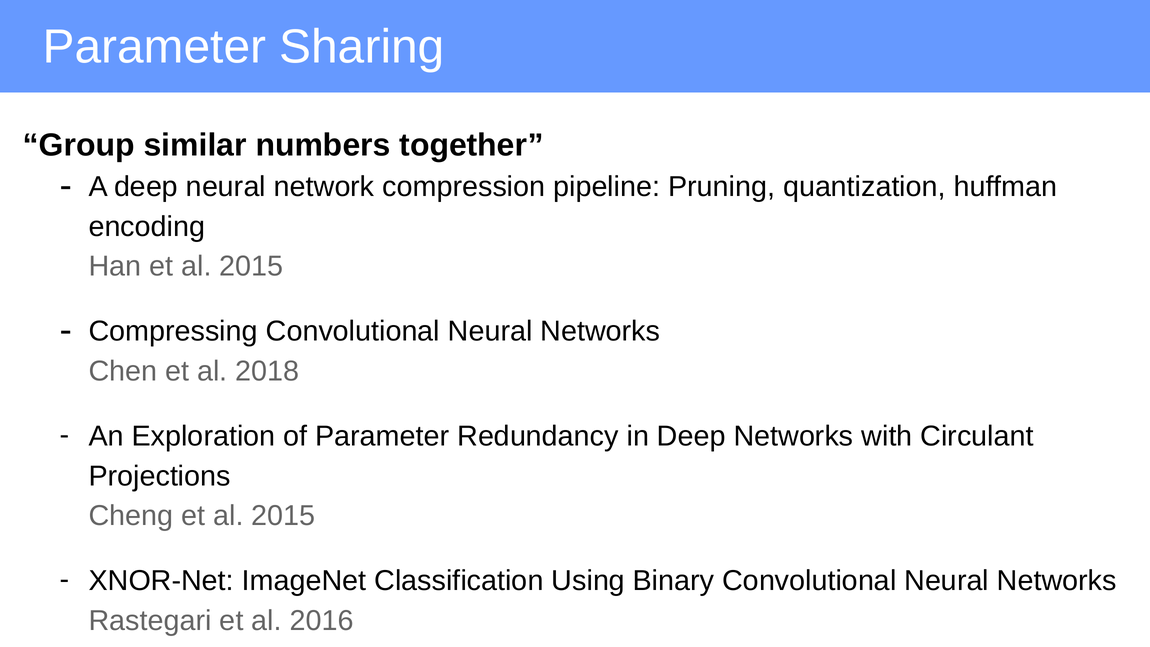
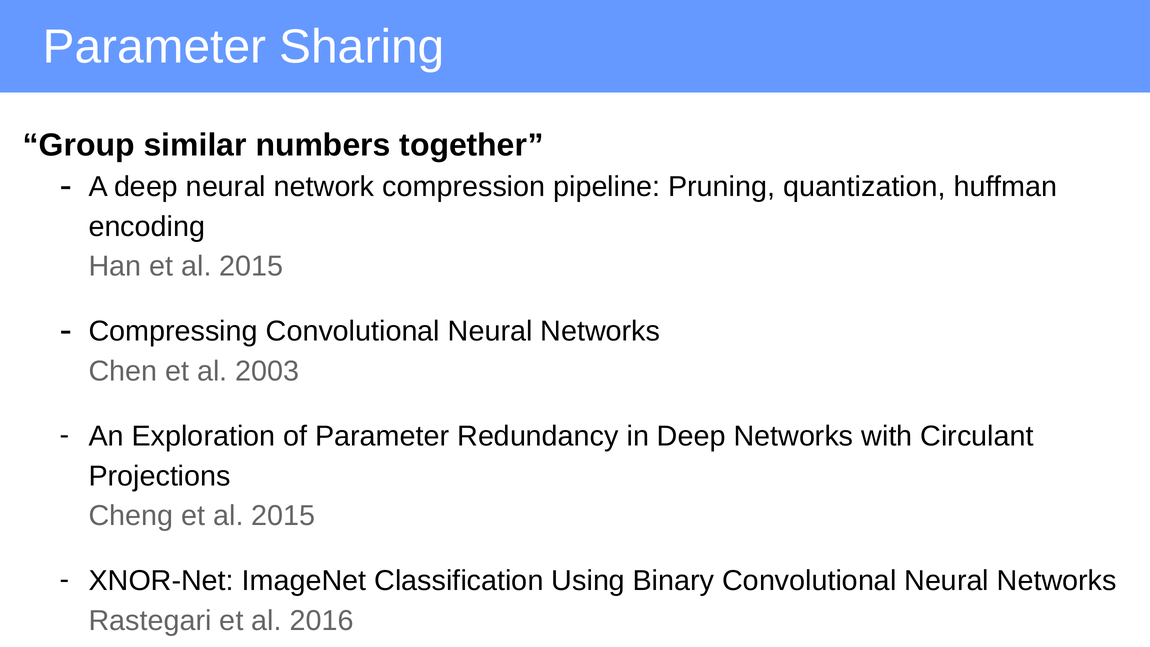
2018: 2018 -> 2003
